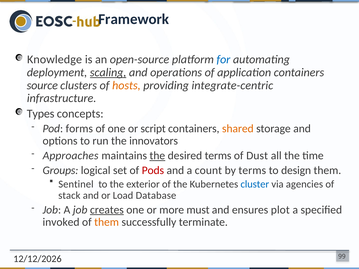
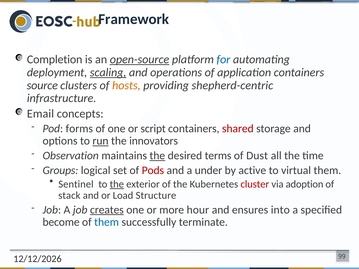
Knowledge: Knowledge -> Completion
open-source underline: none -> present
integrate-centric: integrate-centric -> shepherd-centric
Types: Types -> Email
shared colour: orange -> red
run underline: none -> present
Approaches: Approaches -> Observation
count: count -> under
by terms: terms -> active
design: design -> virtual
the at (117, 184) underline: none -> present
cluster colour: blue -> red
agencies: agencies -> adoption
Database: Database -> Structure
must: must -> hour
plot: plot -> into
invoked: invoked -> become
them at (107, 222) colour: orange -> blue
